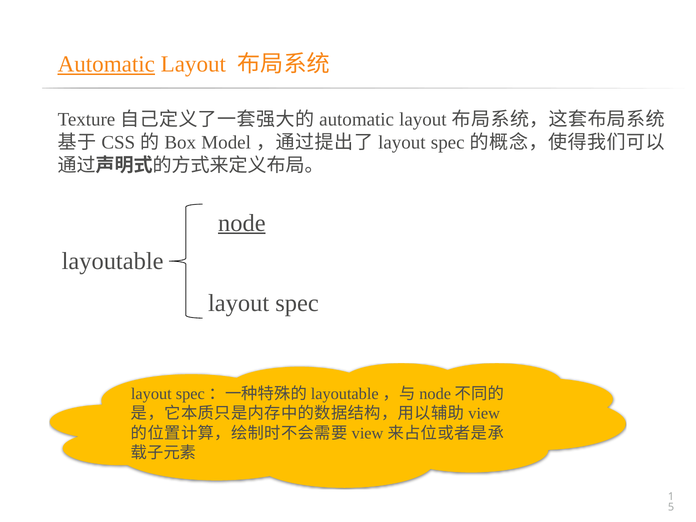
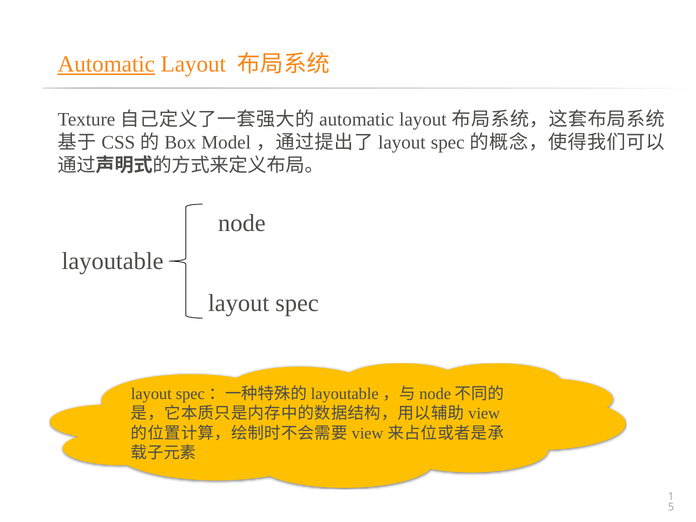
node underline: present -> none
